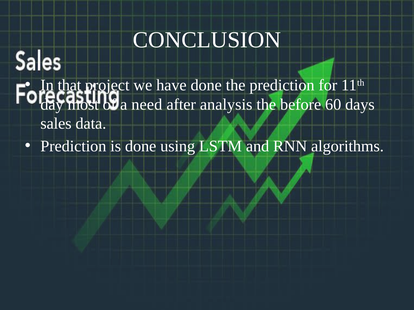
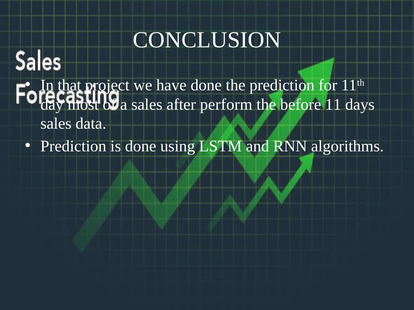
a need: need -> sales
analysis: analysis -> perform
60: 60 -> 11
